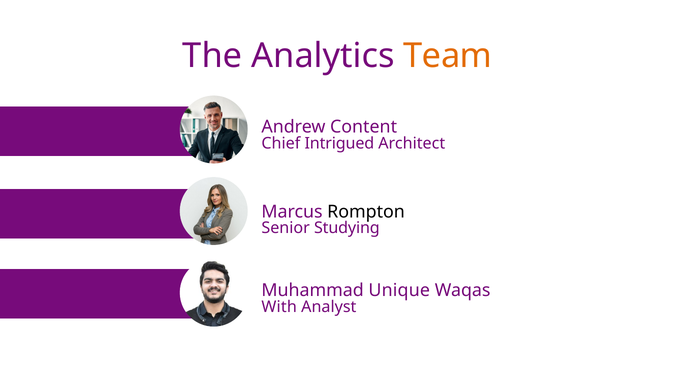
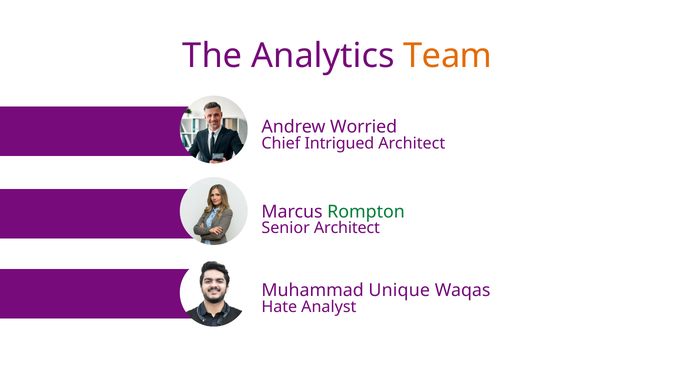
Content: Content -> Worried
Rompton colour: black -> green
Senior Studying: Studying -> Architect
With: With -> Hate
